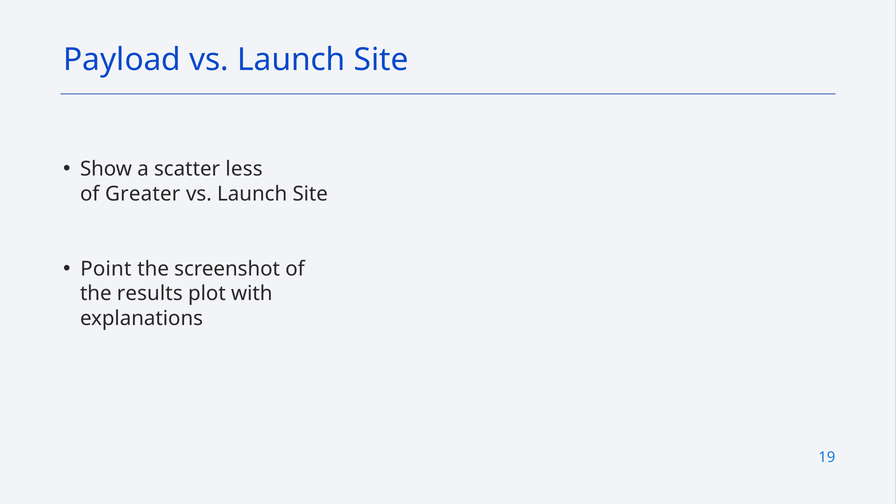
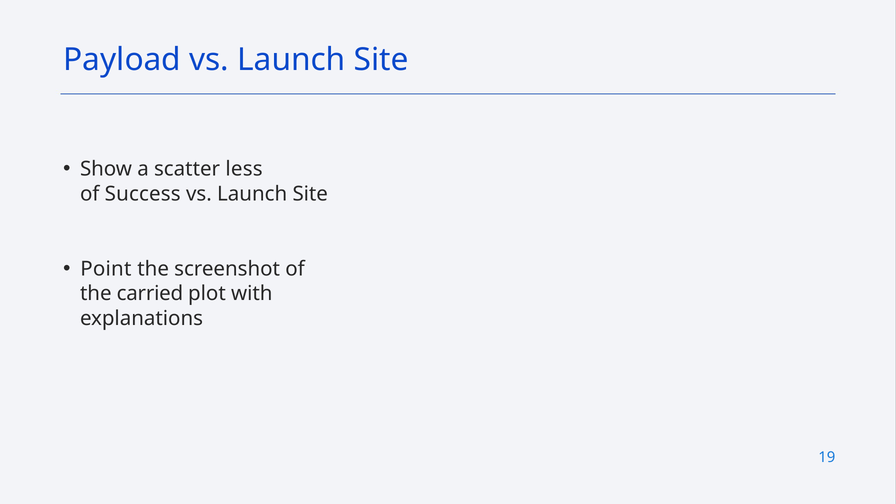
Greater: Greater -> Success
results: results -> carried
